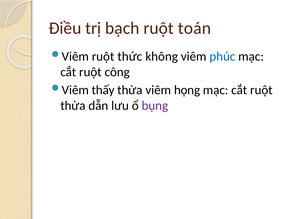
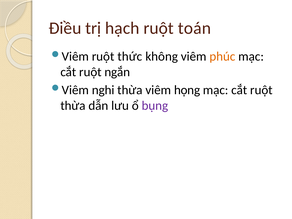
bạch: bạch -> hạch
phúc colour: blue -> orange
công: công -> ngắn
thấy: thấy -> nghi
